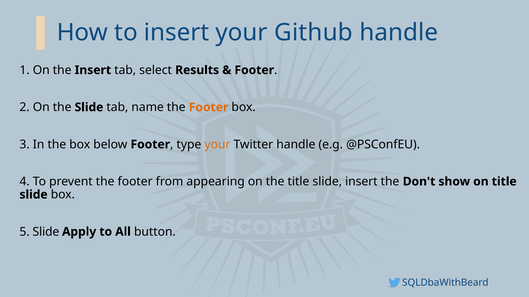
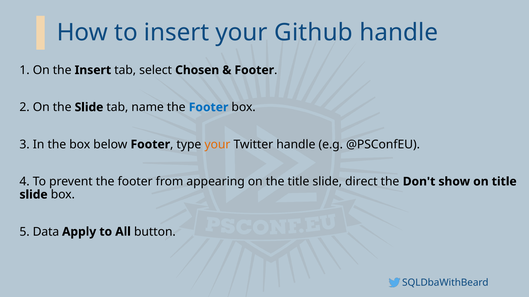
Results: Results -> Chosen
Footer at (209, 107) colour: orange -> blue
slide insert: insert -> direct
5 Slide: Slide -> Data
